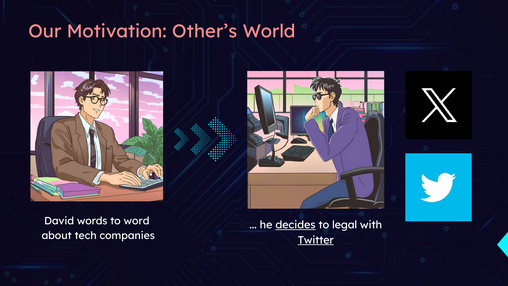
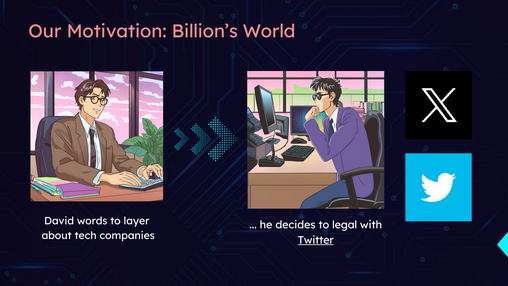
Other’s: Other’s -> Billion’s
word: word -> layer
decides underline: present -> none
